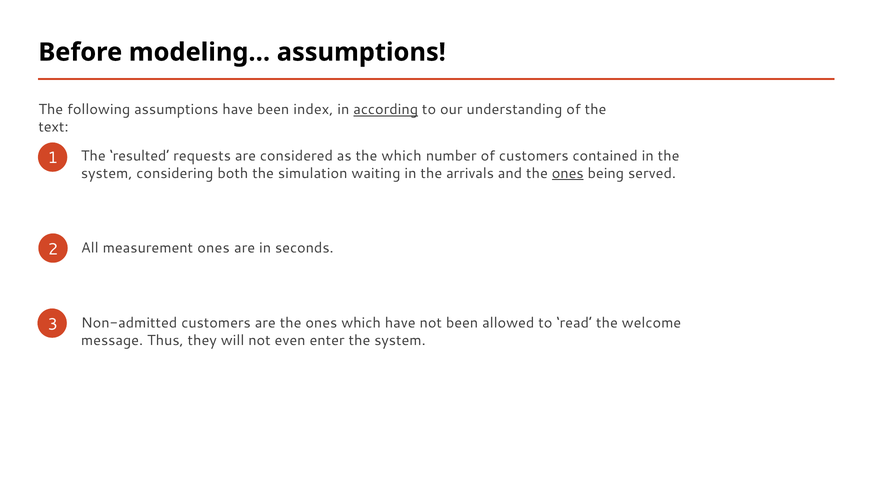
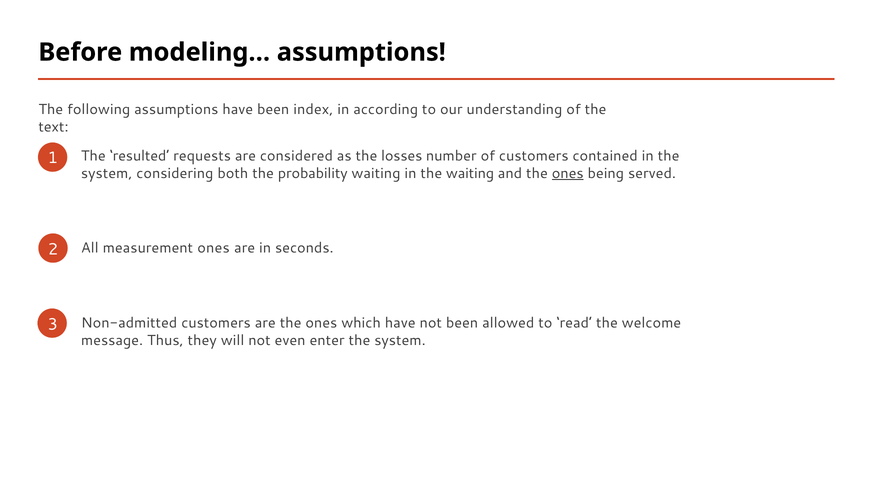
according underline: present -> none
the which: which -> losses
simulation: simulation -> probability
the arrivals: arrivals -> waiting
